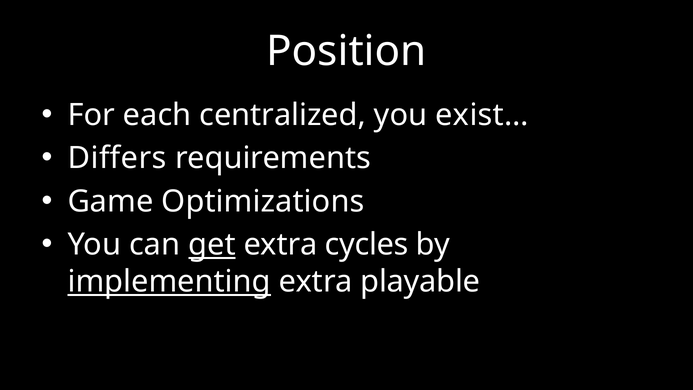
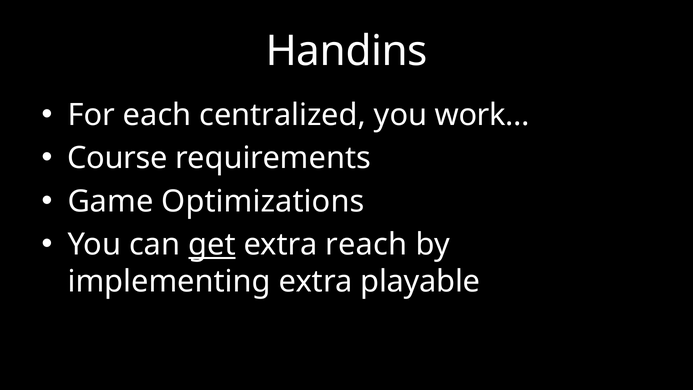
Position: Position -> Handins
exist…: exist… -> work…
Differs: Differs -> Course
cycles: cycles -> reach
implementing underline: present -> none
